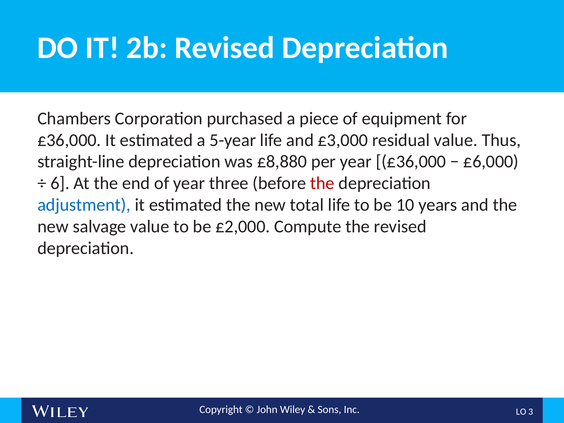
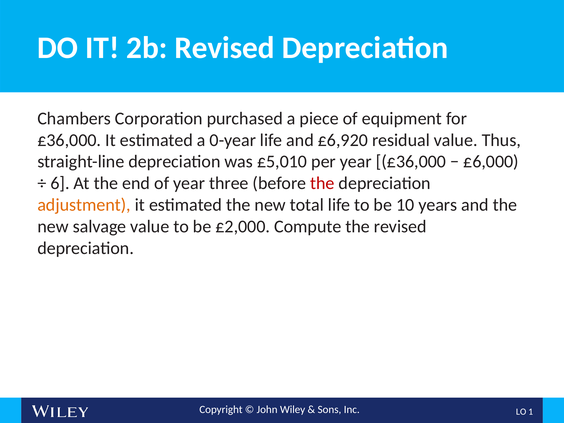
5-year: 5-year -> 0-year
£3,000: £3,000 -> £6,920
£8,880: £8,880 -> £5,010
adjustment colour: blue -> orange
3: 3 -> 1
